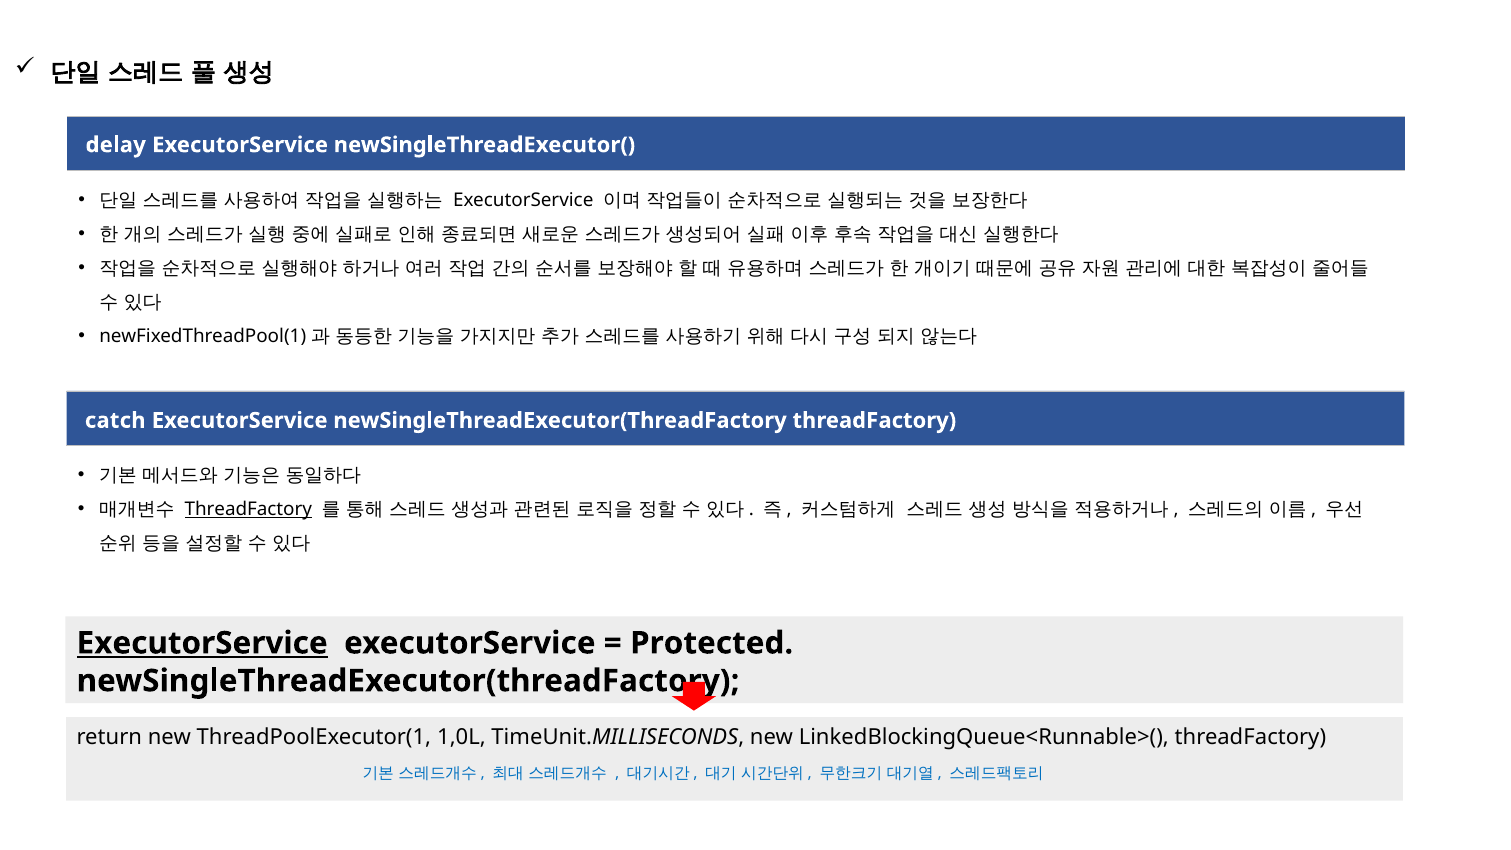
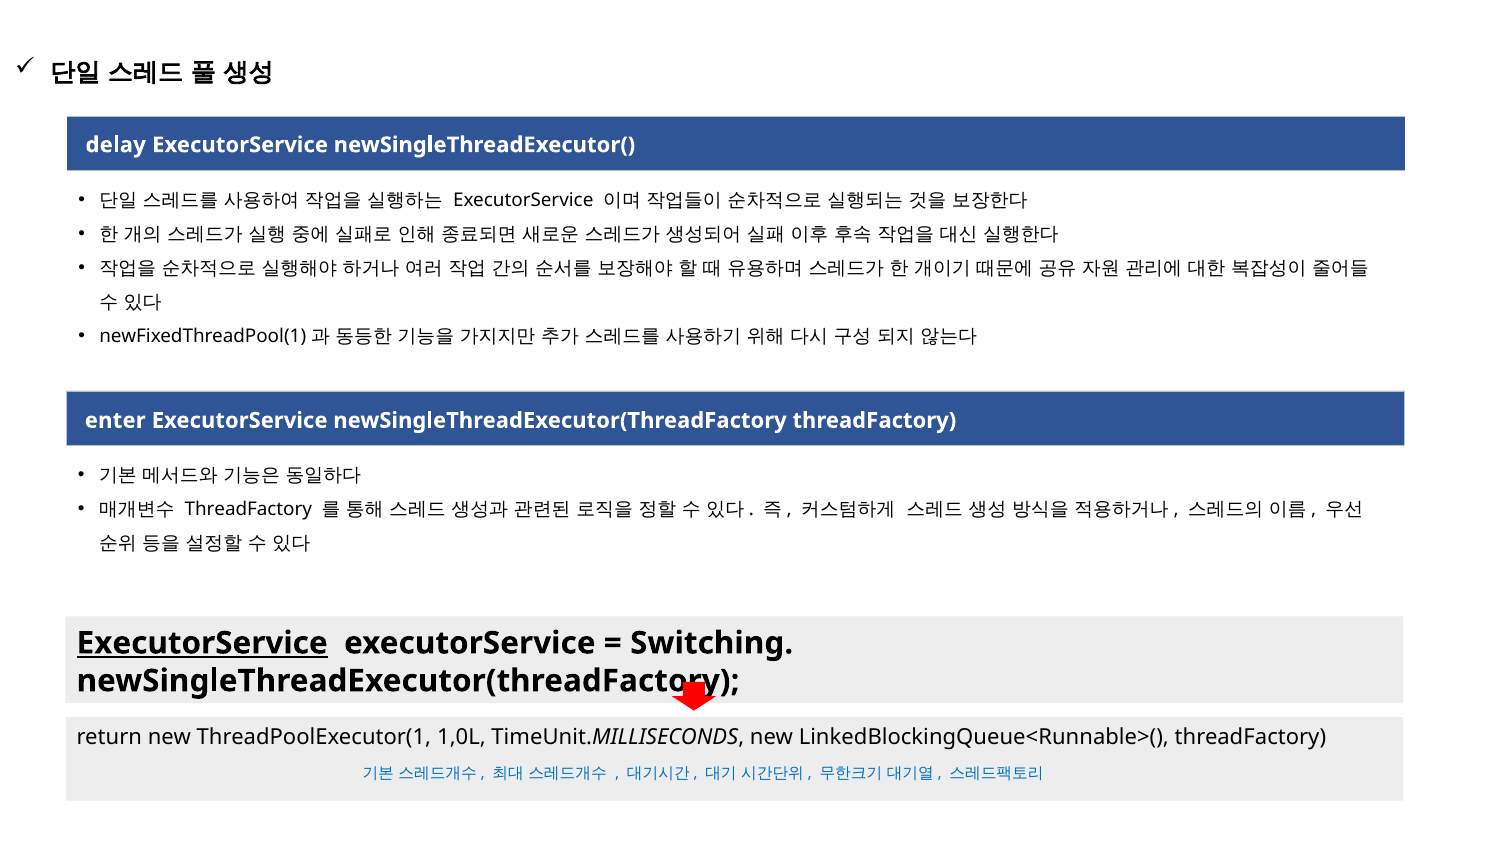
catch: catch -> enter
ThreadFactory at (248, 509) underline: present -> none
Protected: Protected -> Switching
